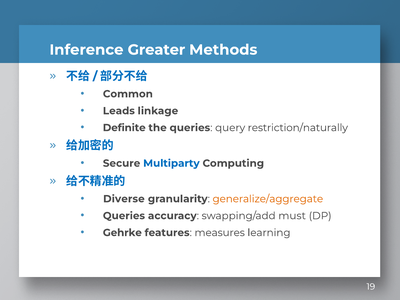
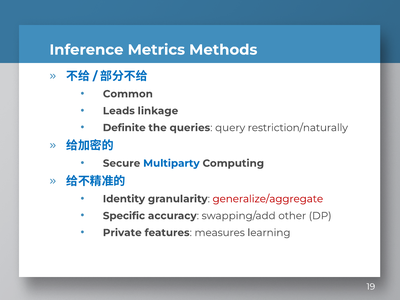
Greater: Greater -> Metrics
Diverse: Diverse -> Identity
generalize/aggregate colour: orange -> red
Queries at (124, 216): Queries -> Specific
must: must -> other
Gehrke: Gehrke -> Private
